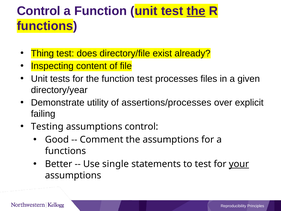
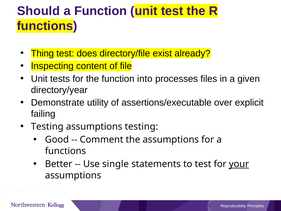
Control at (39, 11): Control -> Should
the at (196, 11) underline: present -> none
function test: test -> into
assertions/processes: assertions/processes -> assertions/executable
assumptions control: control -> testing
